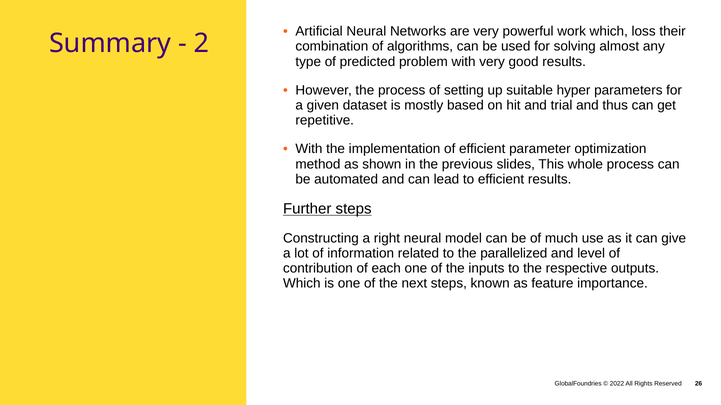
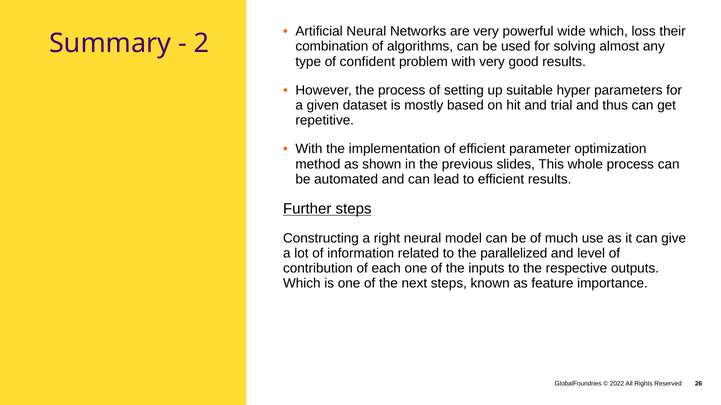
work: work -> wide
predicted: predicted -> confident
